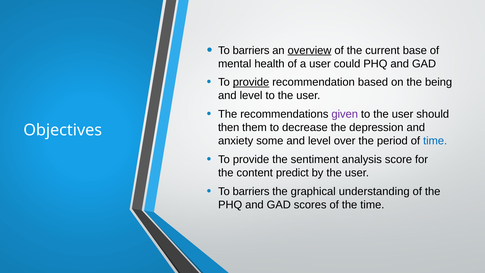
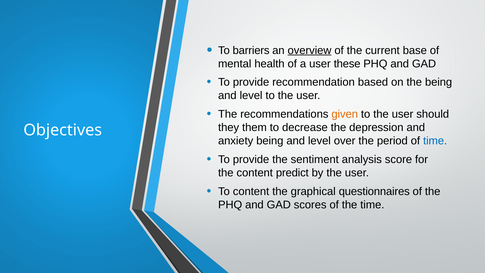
could: could -> these
provide at (251, 82) underline: present -> none
given colour: purple -> orange
then: then -> they
anxiety some: some -> being
barriers at (251, 191): barriers -> content
understanding: understanding -> questionnaires
